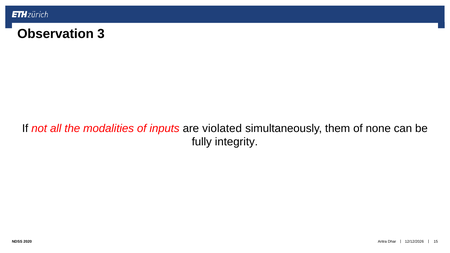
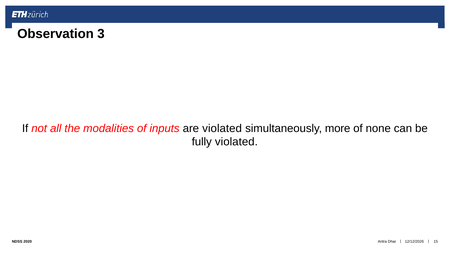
them: them -> more
fully integrity: integrity -> violated
